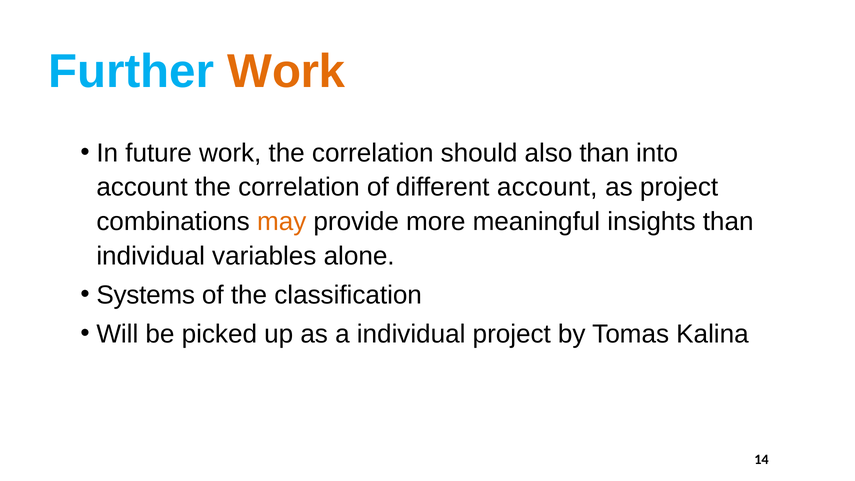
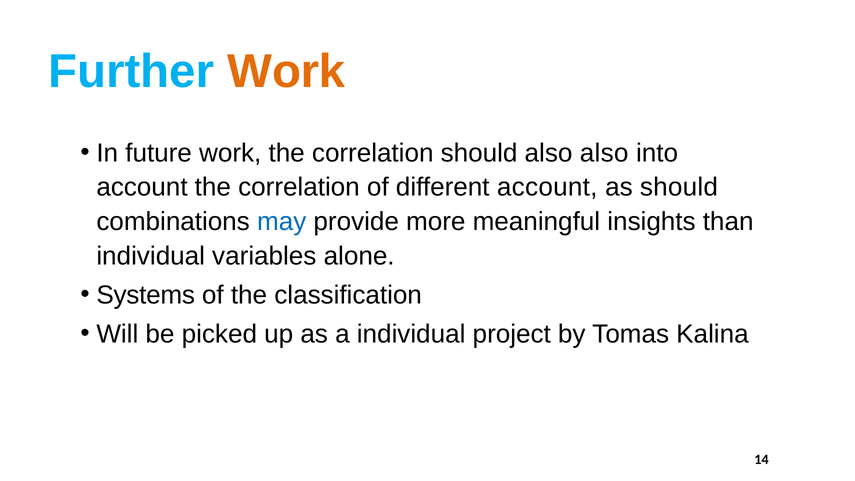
also than: than -> also
as project: project -> should
may colour: orange -> blue
